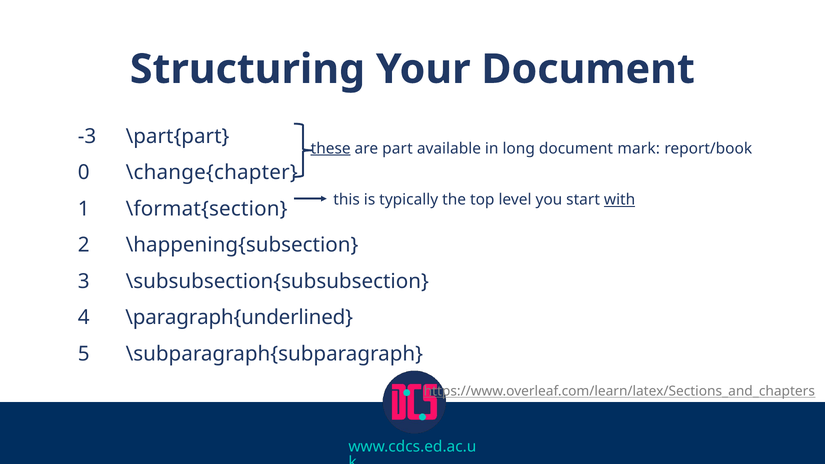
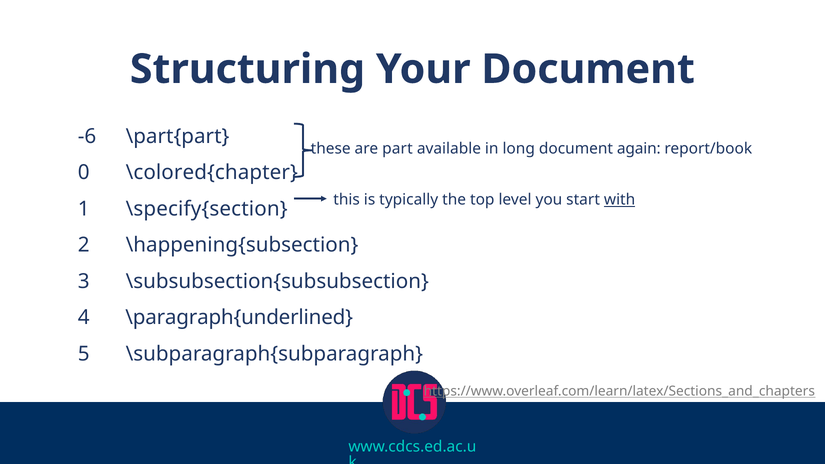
-3: -3 -> -6
these underline: present -> none
mark: mark -> again
\change{chapter: \change{chapter -> \colored{chapter
\format{section: \format{section -> \specify{section
